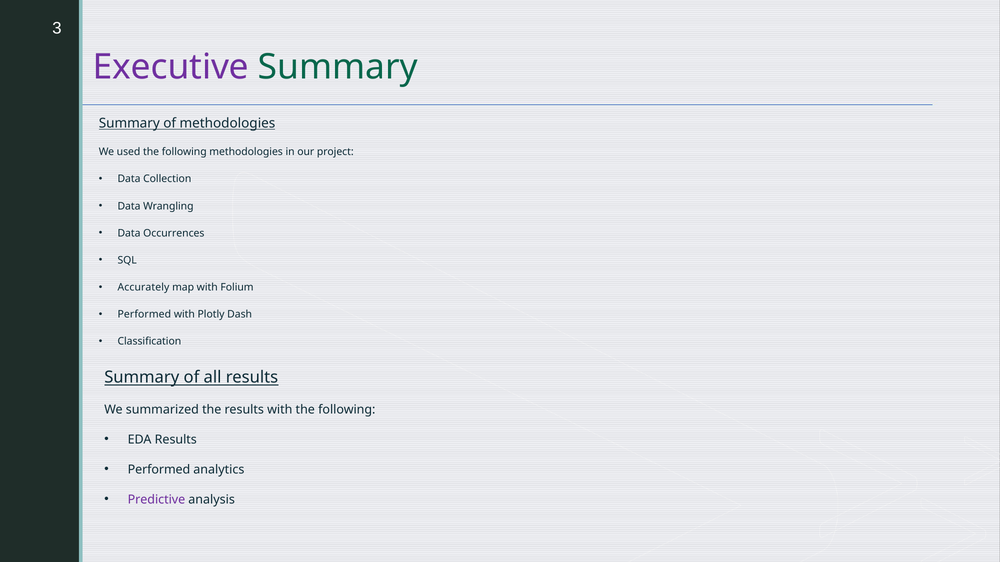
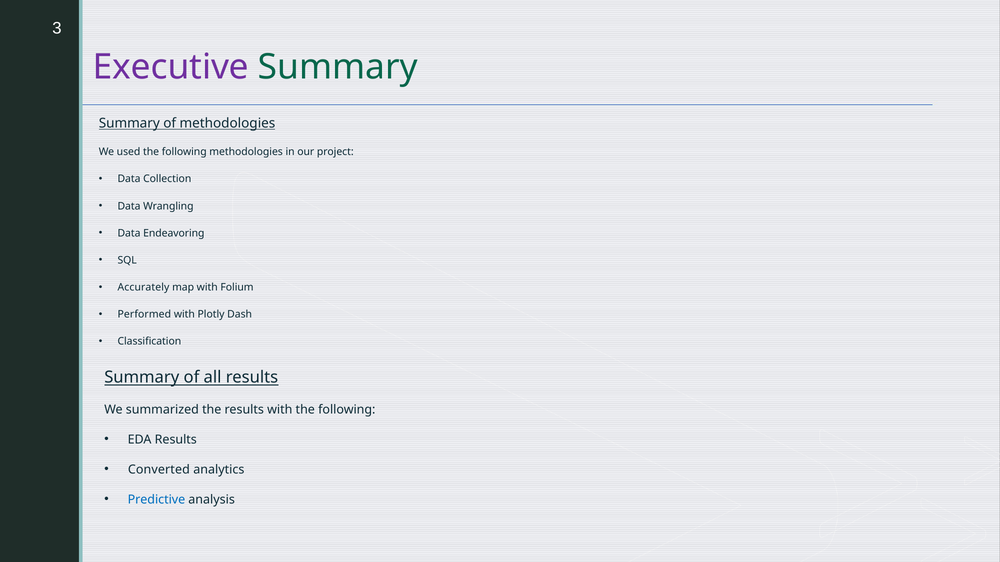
Occurrences: Occurrences -> Endeavoring
Performed at (159, 470): Performed -> Converted
Predictive colour: purple -> blue
